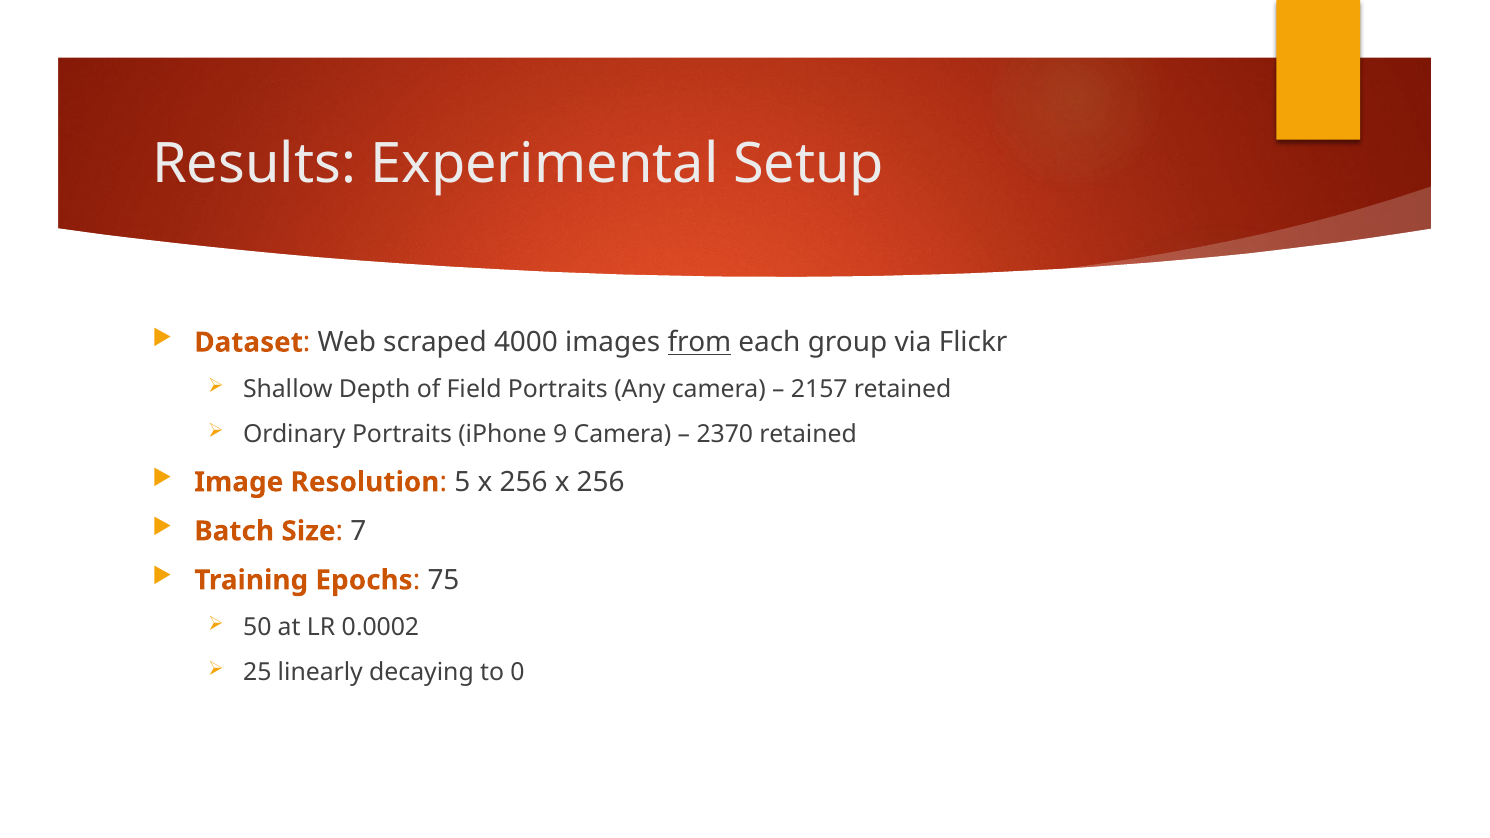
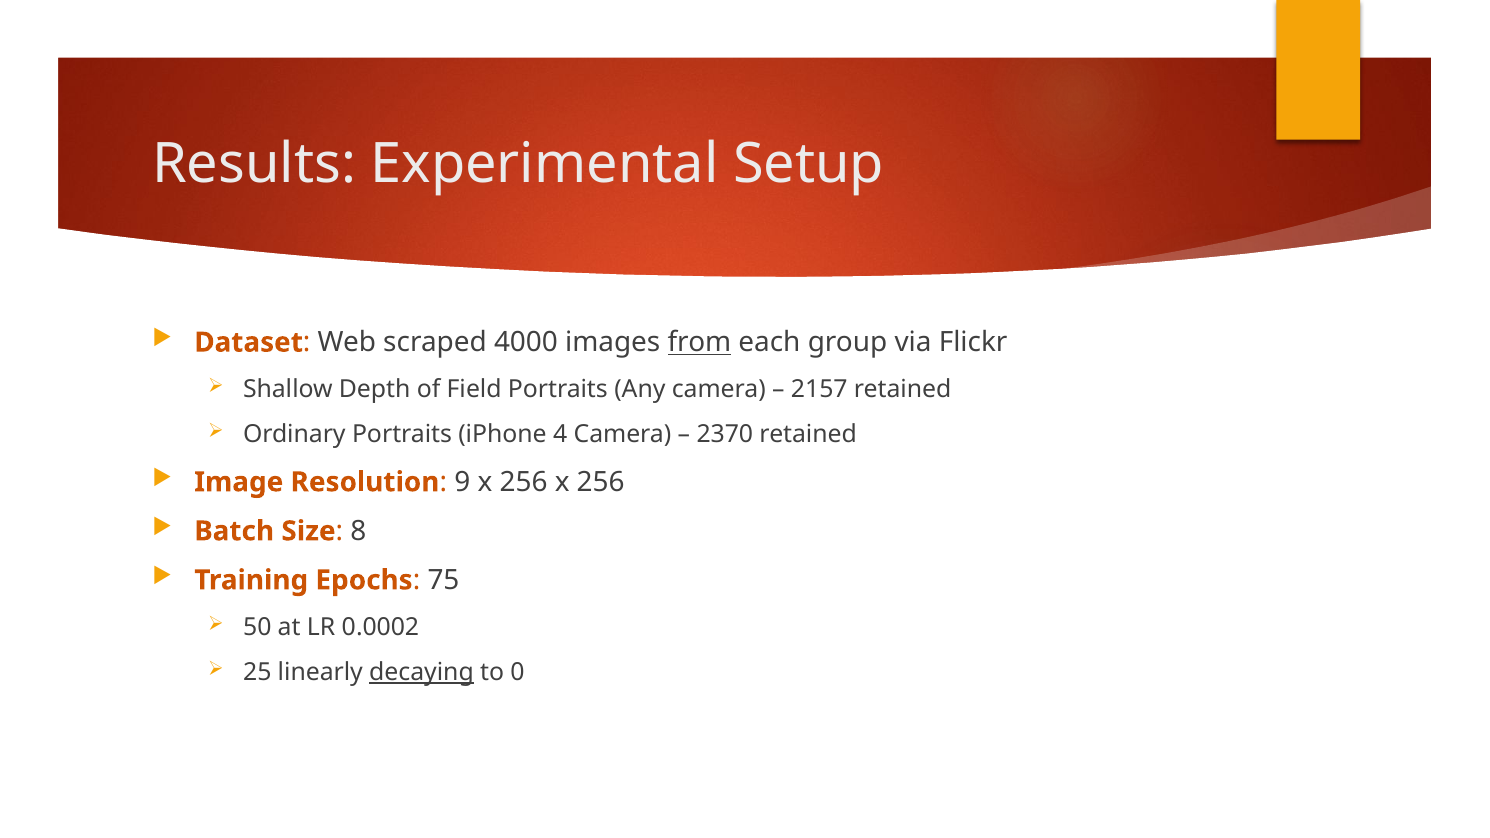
9: 9 -> 4
5: 5 -> 9
7: 7 -> 8
decaying underline: none -> present
